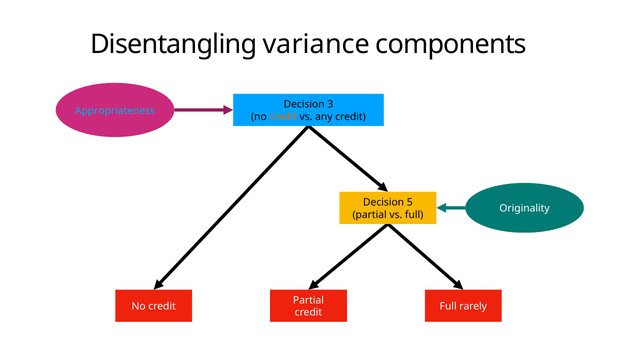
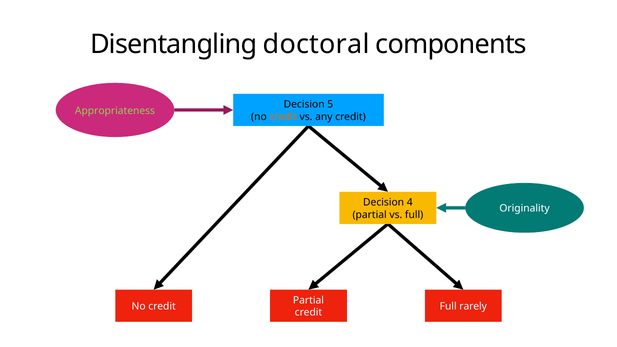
variance: variance -> doctoral
3: 3 -> 5
Appropriateness colour: light blue -> light green
5: 5 -> 4
